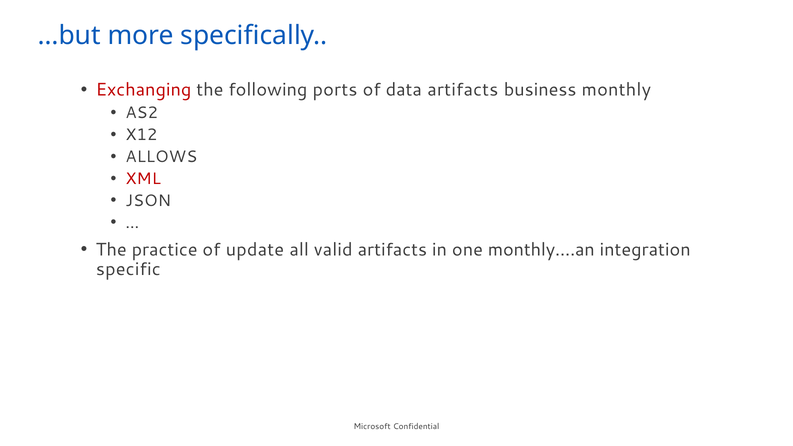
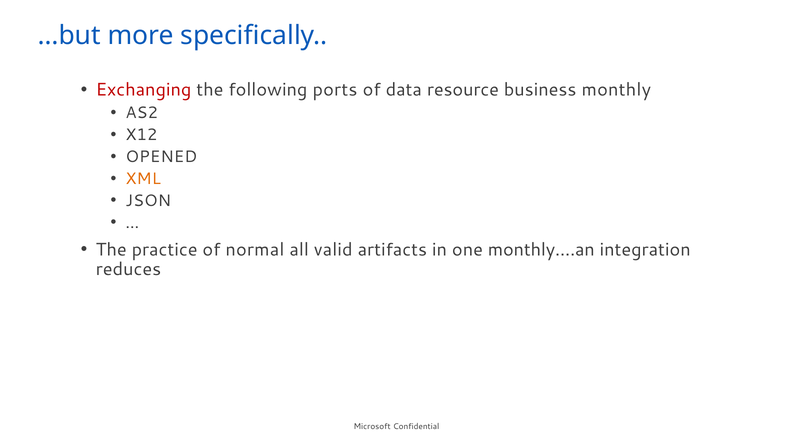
data artifacts: artifacts -> resource
ALLOWS: ALLOWS -> OPENED
XML colour: red -> orange
update: update -> normal
specific: specific -> reduces
